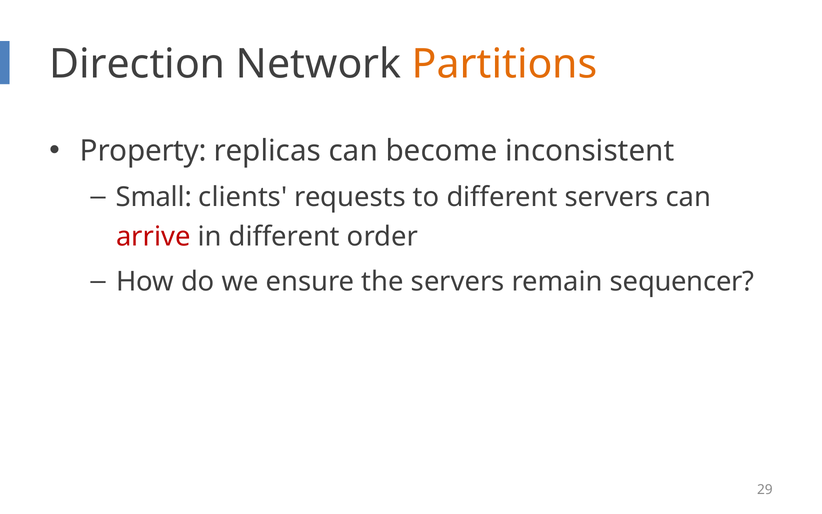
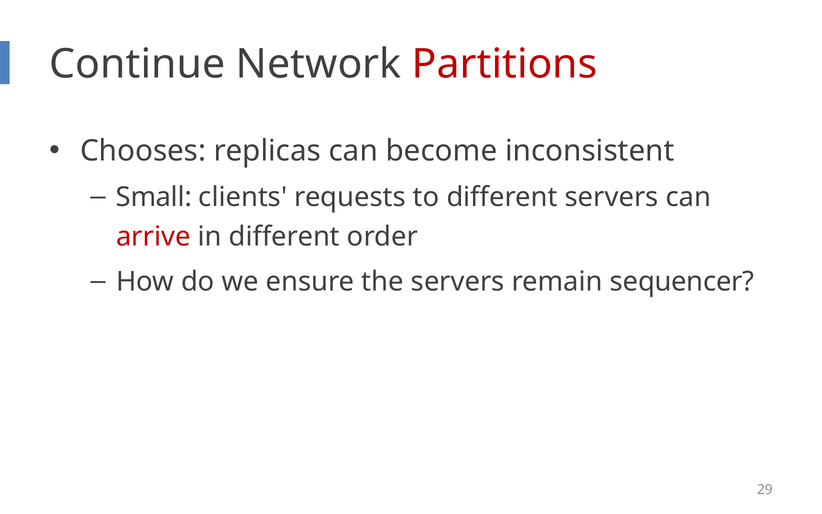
Direction: Direction -> Continue
Partitions colour: orange -> red
Property: Property -> Chooses
